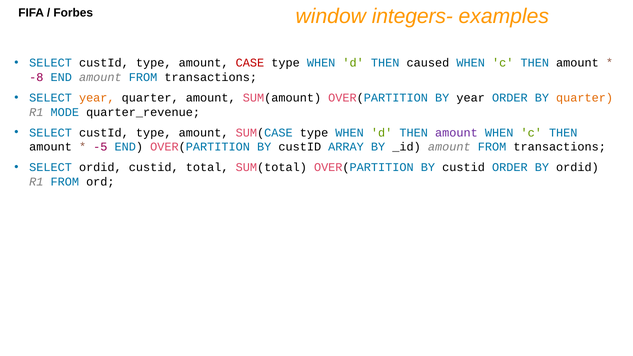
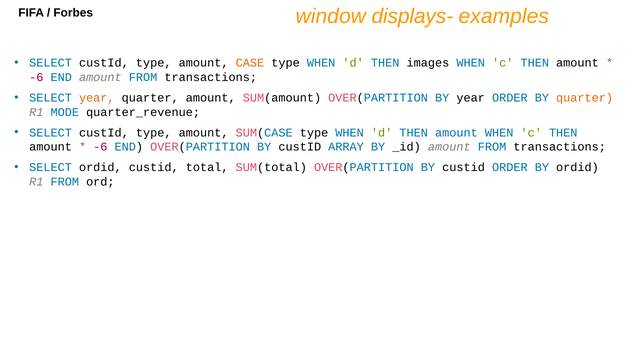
integers-: integers- -> displays-
CASE colour: red -> orange
caused: caused -> images
-8 at (36, 77): -8 -> -6
amount at (456, 133) colour: purple -> blue
-5 at (100, 147): -5 -> -6
